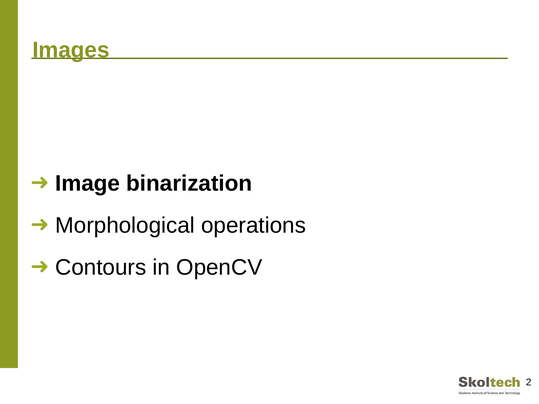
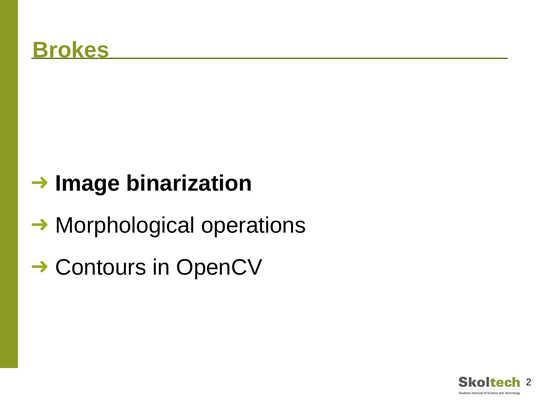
Images: Images -> Brokes
